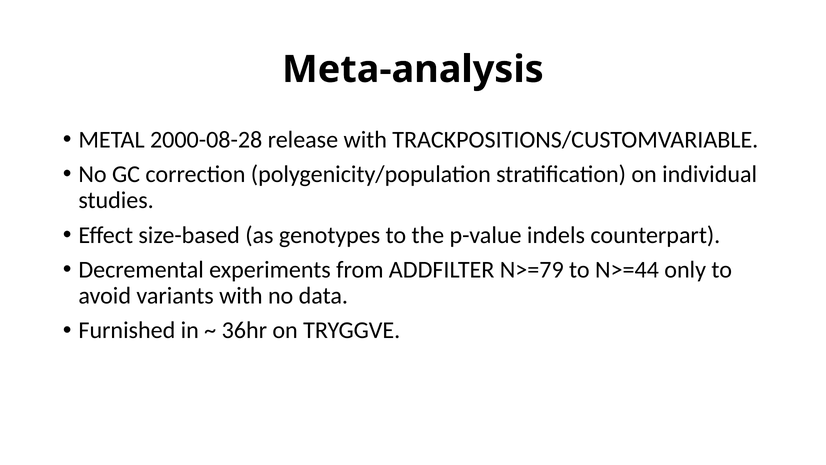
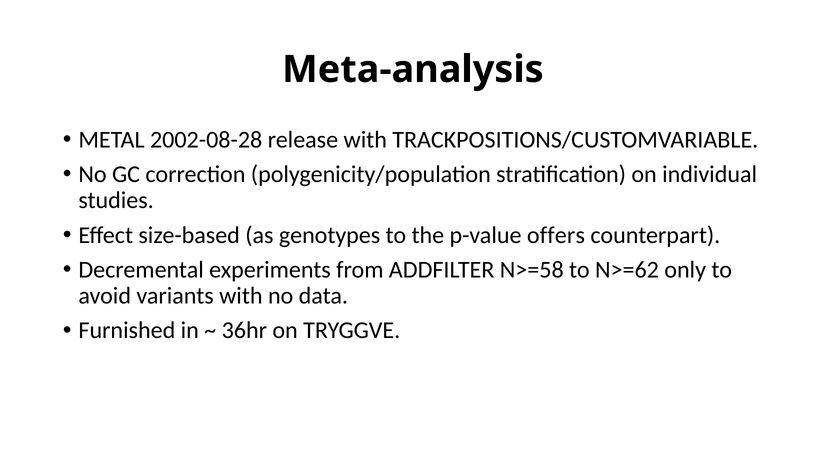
2000-08-28: 2000-08-28 -> 2002-08-28
indels: indels -> offers
N>=79: N>=79 -> N>=58
N>=44: N>=44 -> N>=62
